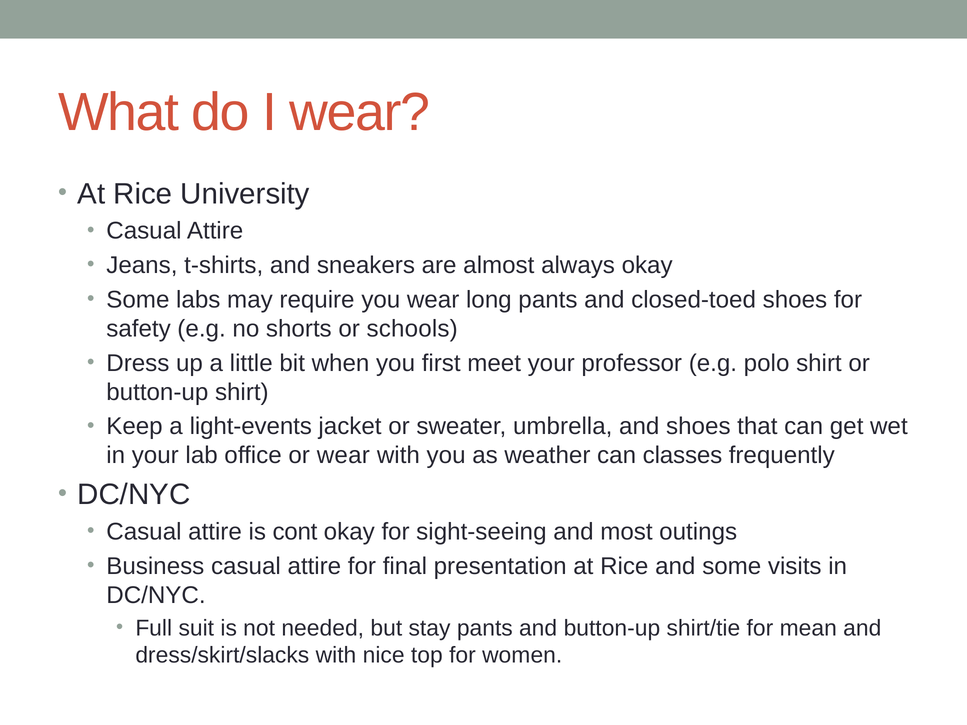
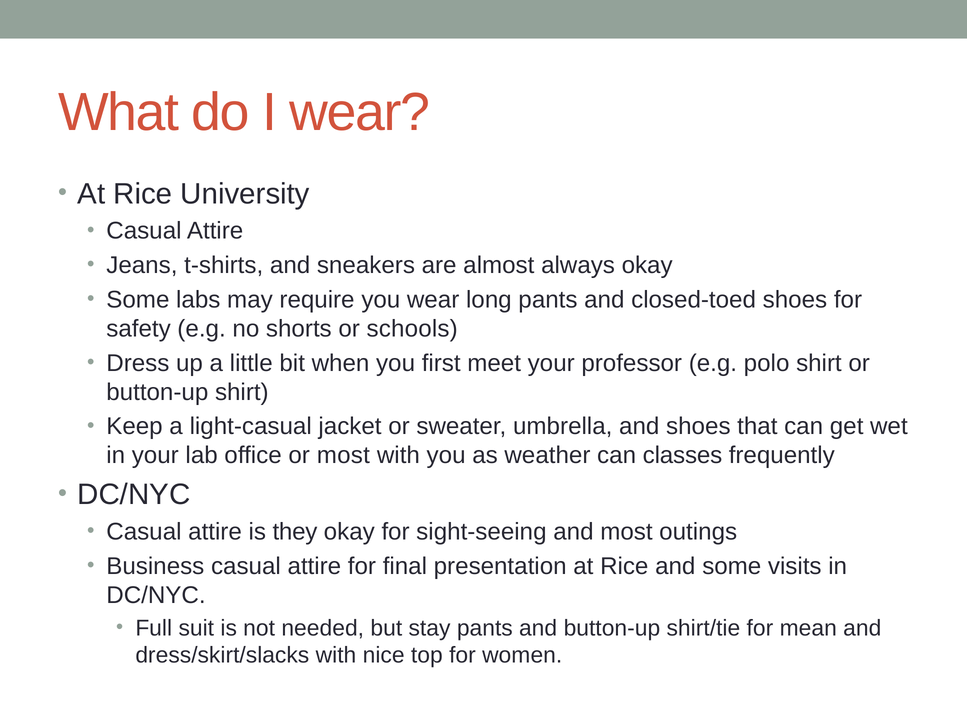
light-events: light-events -> light-casual
or wear: wear -> most
cont: cont -> they
